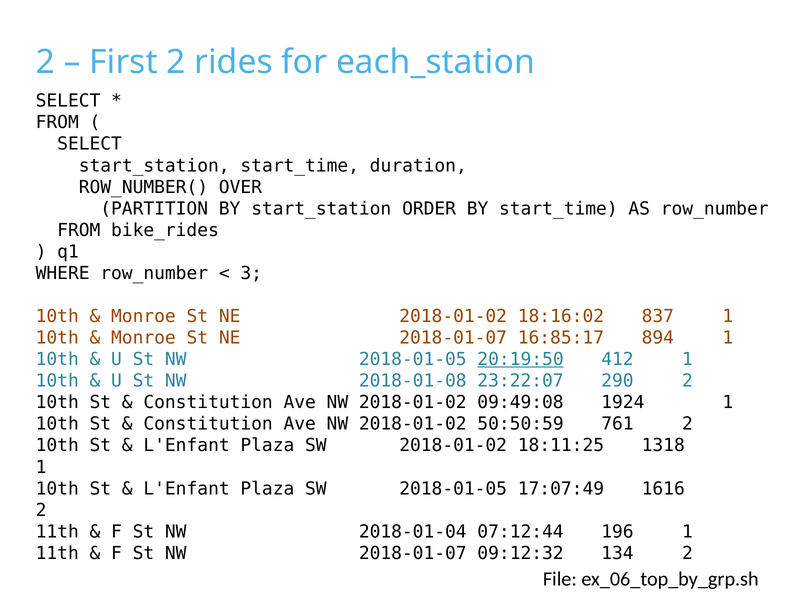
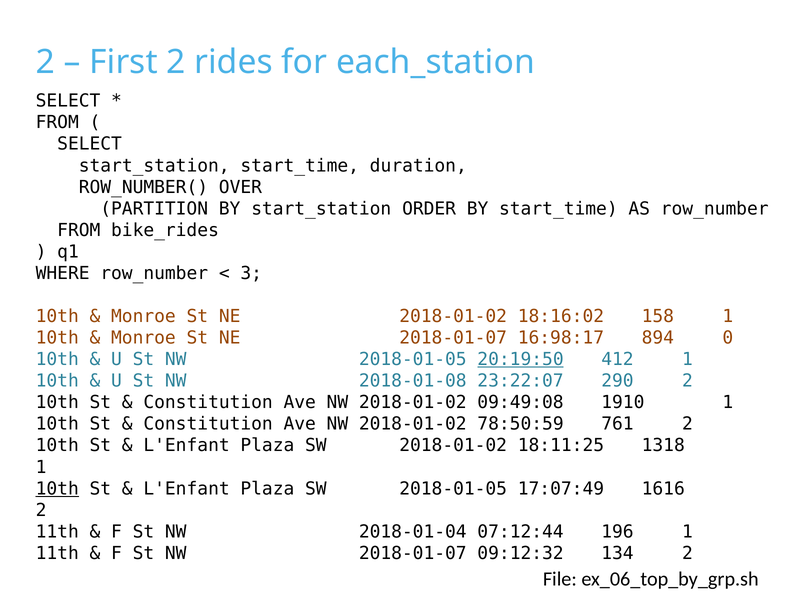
837: 837 -> 158
16:85:17: 16:85:17 -> 16:98:17
894 1: 1 -> 0
1924: 1924 -> 1910
50:50:59: 50:50:59 -> 78:50:59
10th at (57, 489) underline: none -> present
